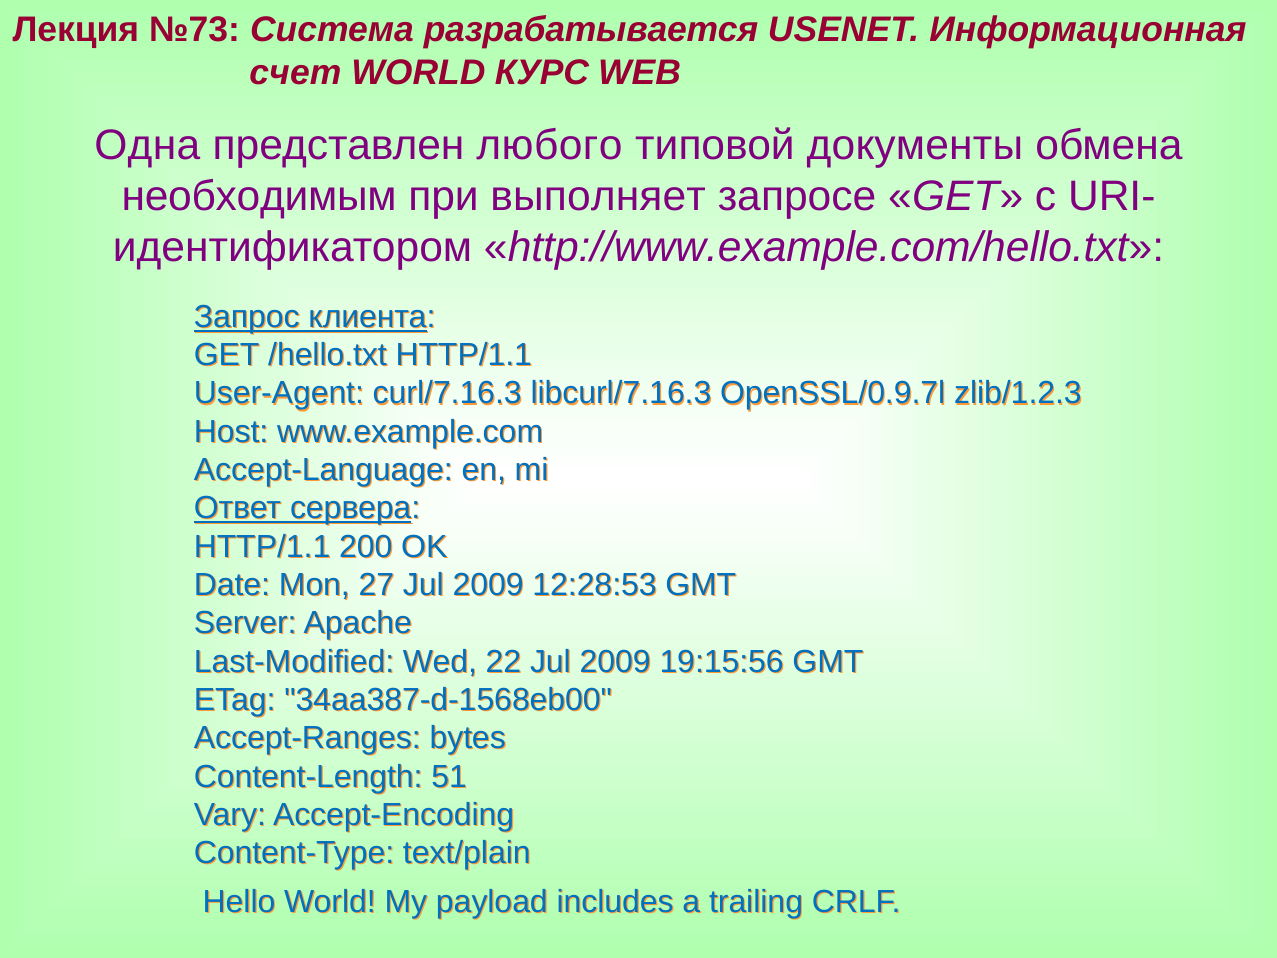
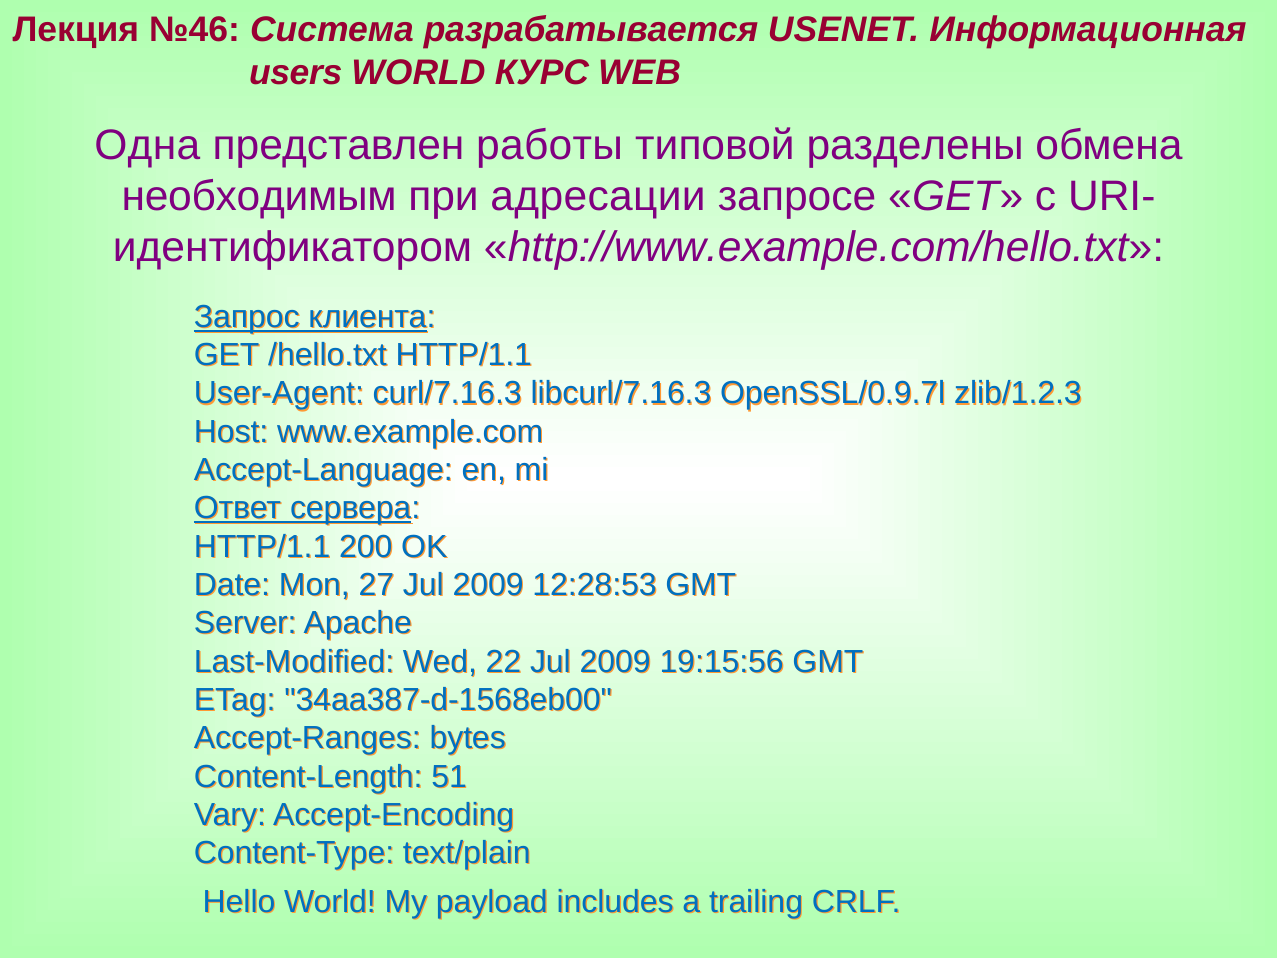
№73: №73 -> №46
счет: счет -> users
любого: любого -> работы
документы: документы -> разделены
выполняет: выполняет -> адресации
